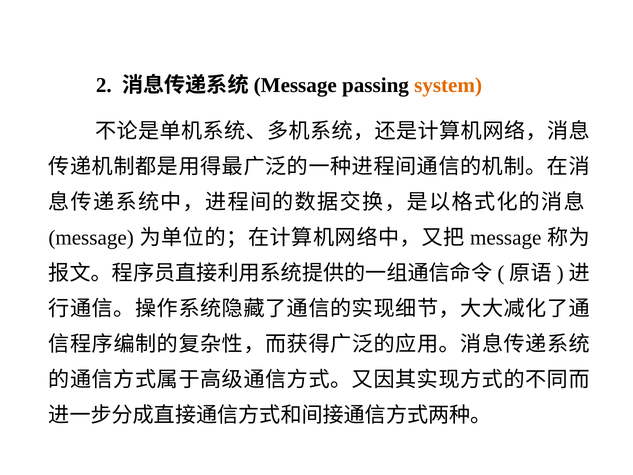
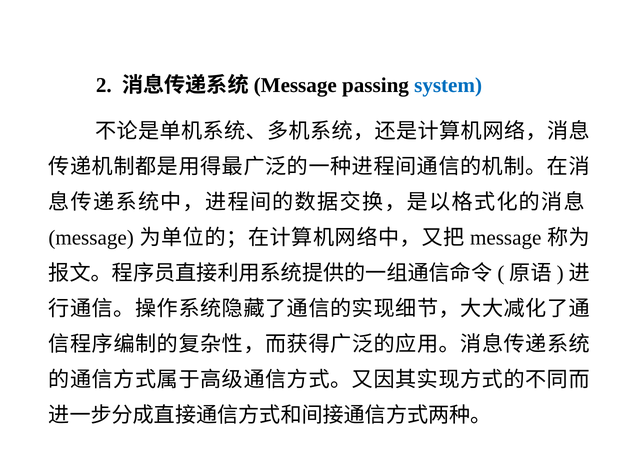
system colour: orange -> blue
